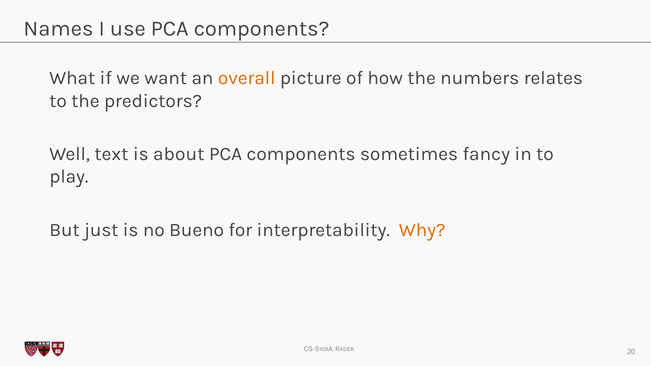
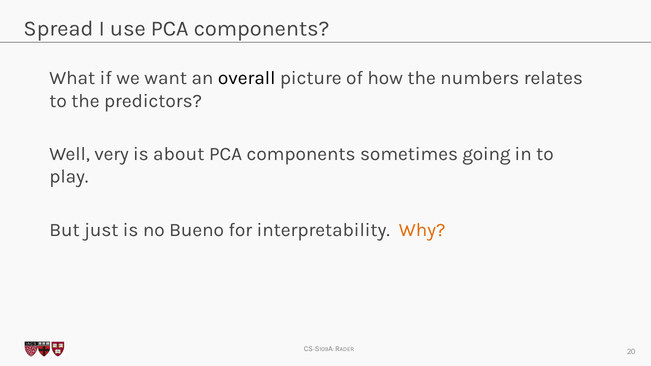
Names: Names -> Spread
overall colour: orange -> black
text: text -> very
fancy: fancy -> going
